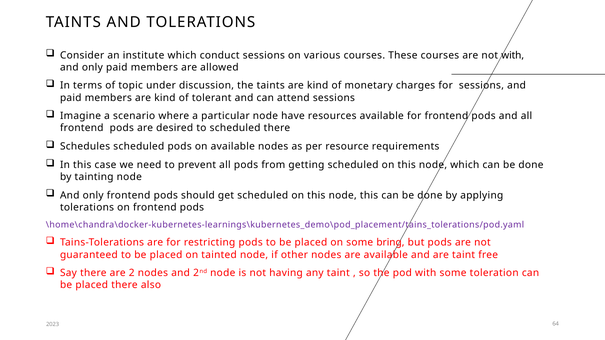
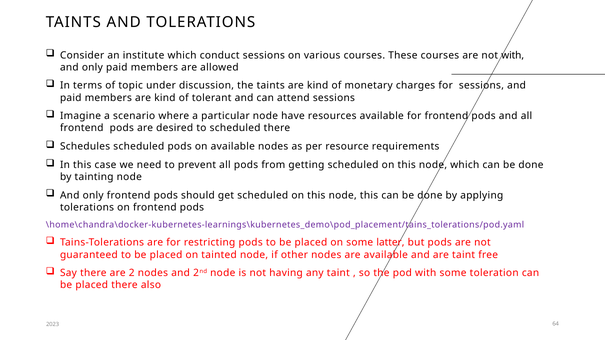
bring: bring -> latter
